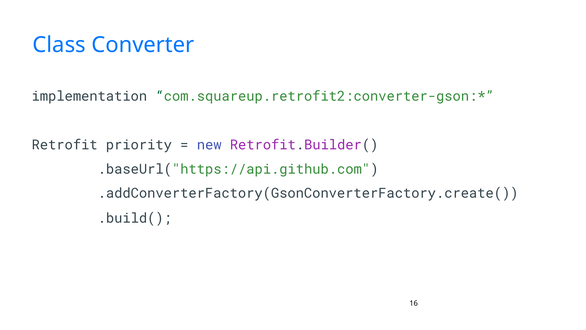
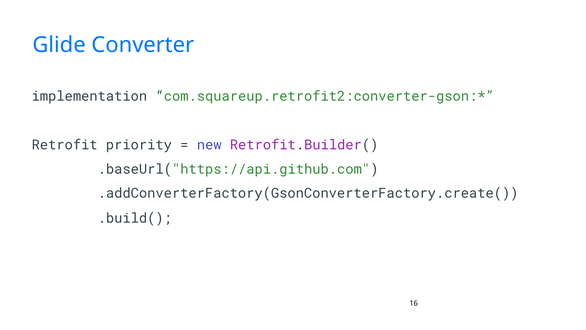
Class: Class -> Glide
